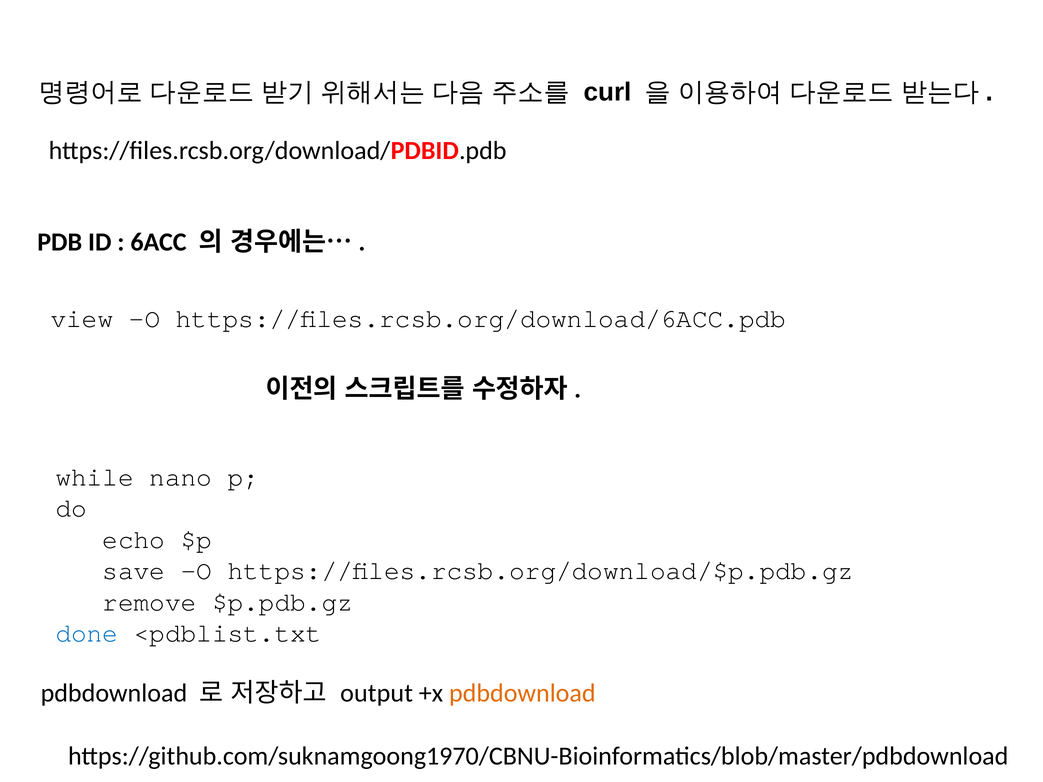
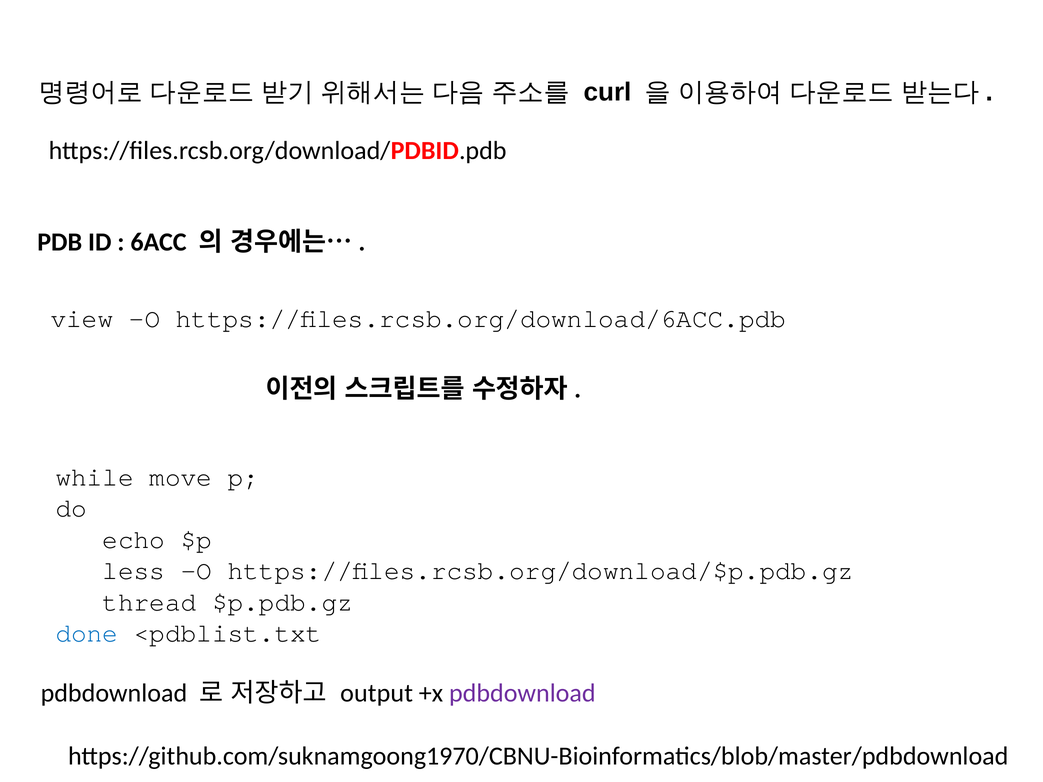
nano: nano -> move
save: save -> less
remove: remove -> thread
pdbdownload at (522, 693) colour: orange -> purple
